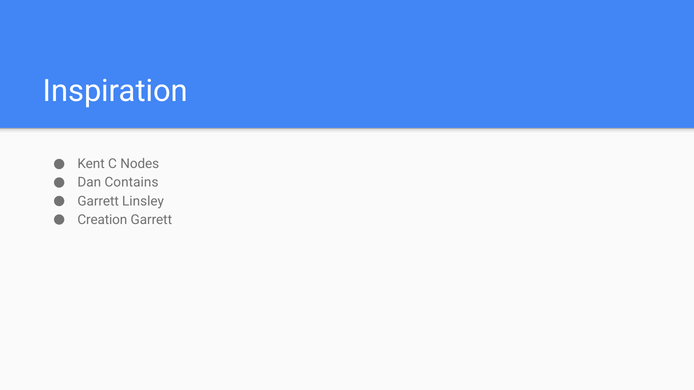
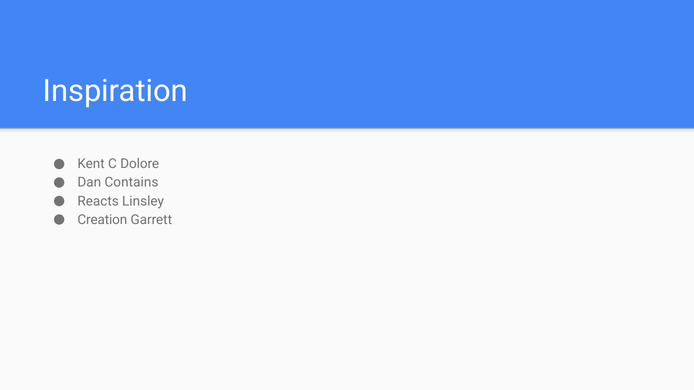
Nodes: Nodes -> Dolore
Garrett at (98, 201): Garrett -> Reacts
